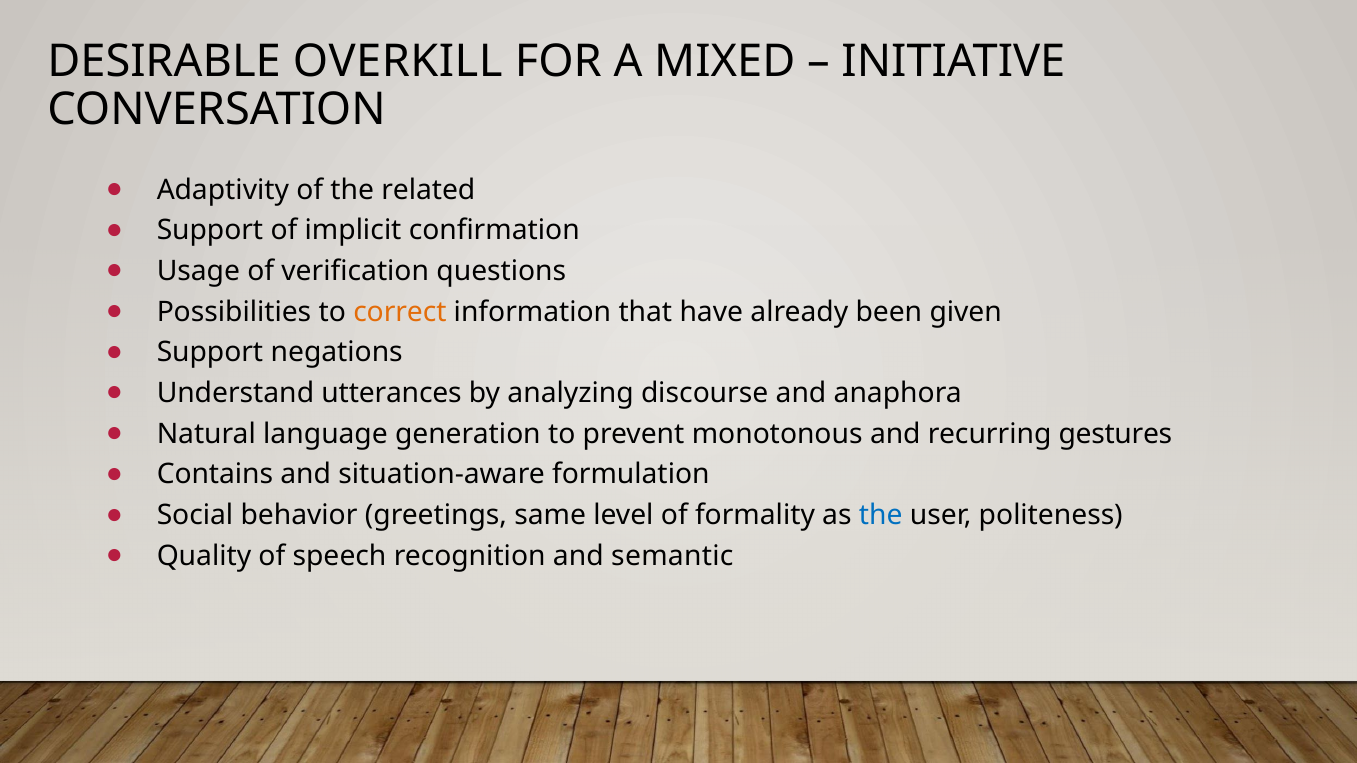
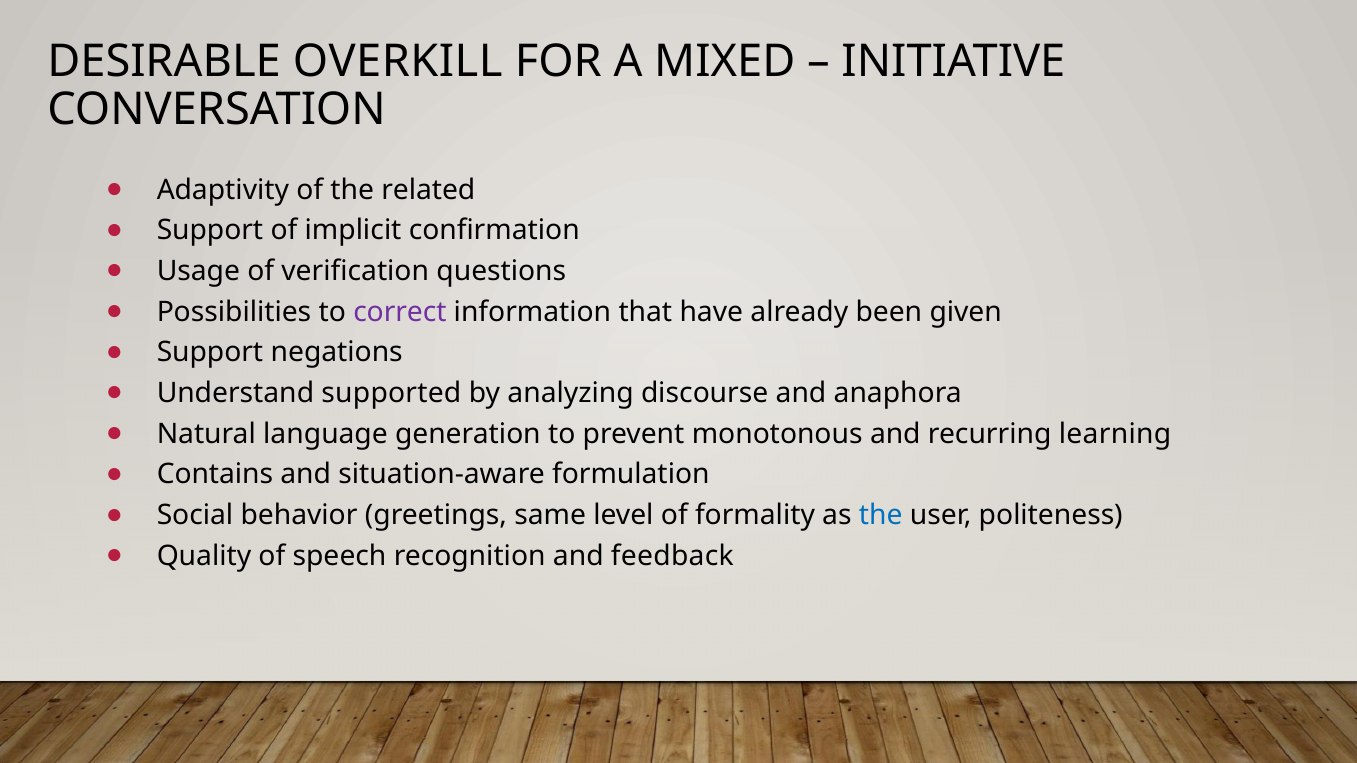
correct colour: orange -> purple
utterances: utterances -> supported
gestures: gestures -> learning
semantic: semantic -> feedback
